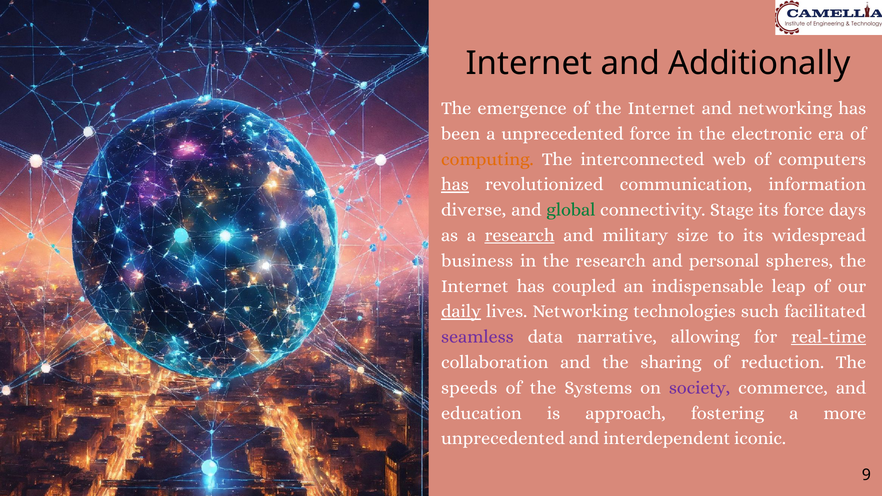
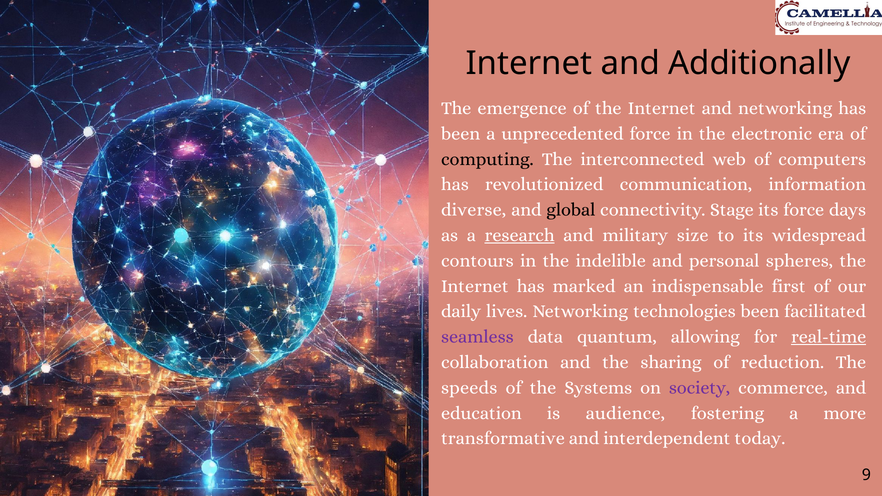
computing colour: orange -> black
has at (455, 184) underline: present -> none
global colour: green -> black
business: business -> contours
the research: research -> indelible
coupled: coupled -> marked
leap: leap -> first
daily underline: present -> none
technologies such: such -> been
narrative: narrative -> quantum
approach: approach -> audience
unprecedented at (503, 439): unprecedented -> transformative
iconic: iconic -> today
